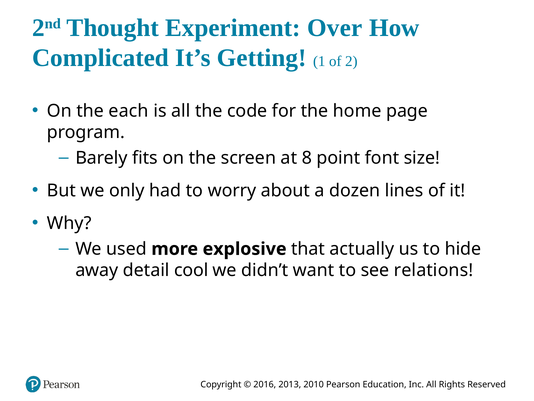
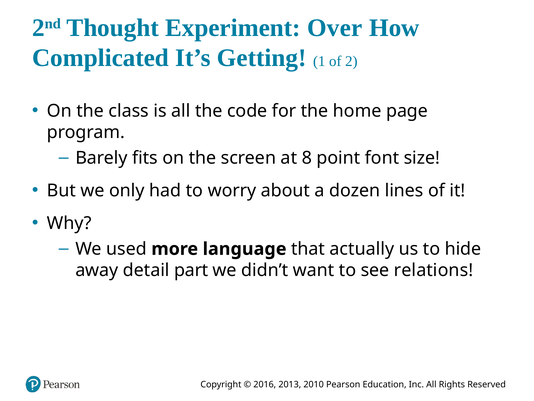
each: each -> class
explosive: explosive -> language
cool: cool -> part
